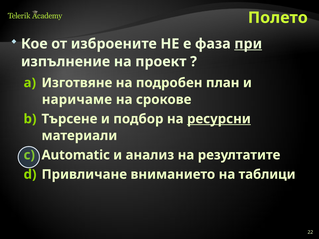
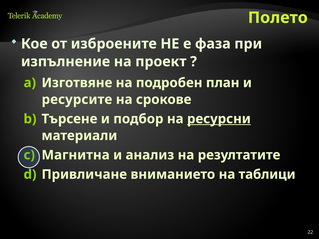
при underline: present -> none
наричаме: наричаме -> ресурсите
Automatic: Automatic -> Магнитна
